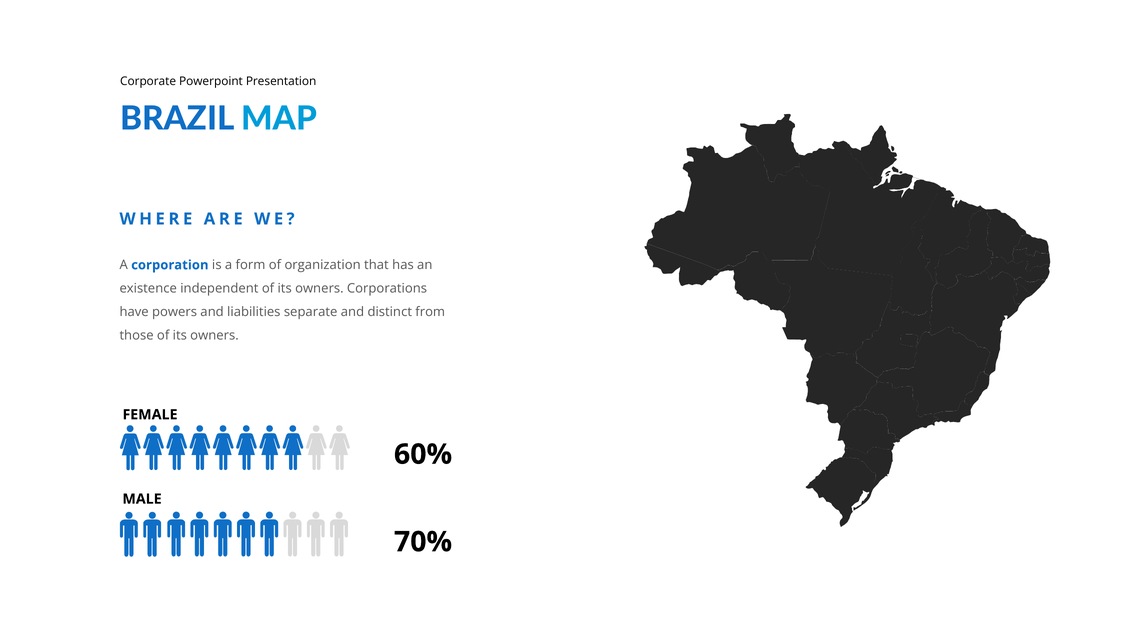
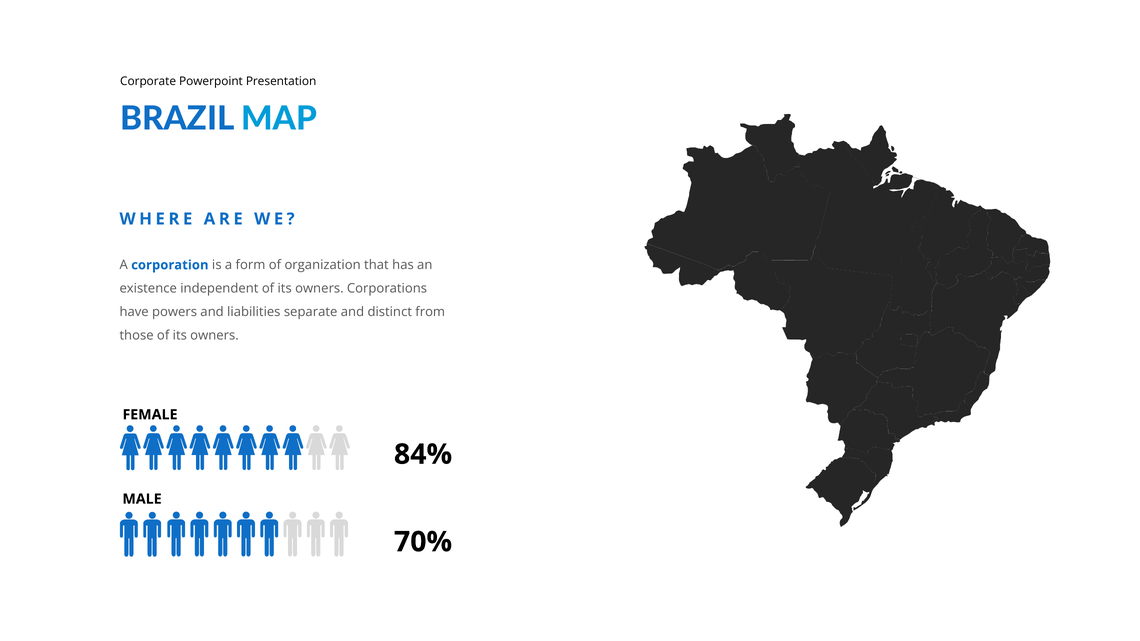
60%: 60% -> 84%
